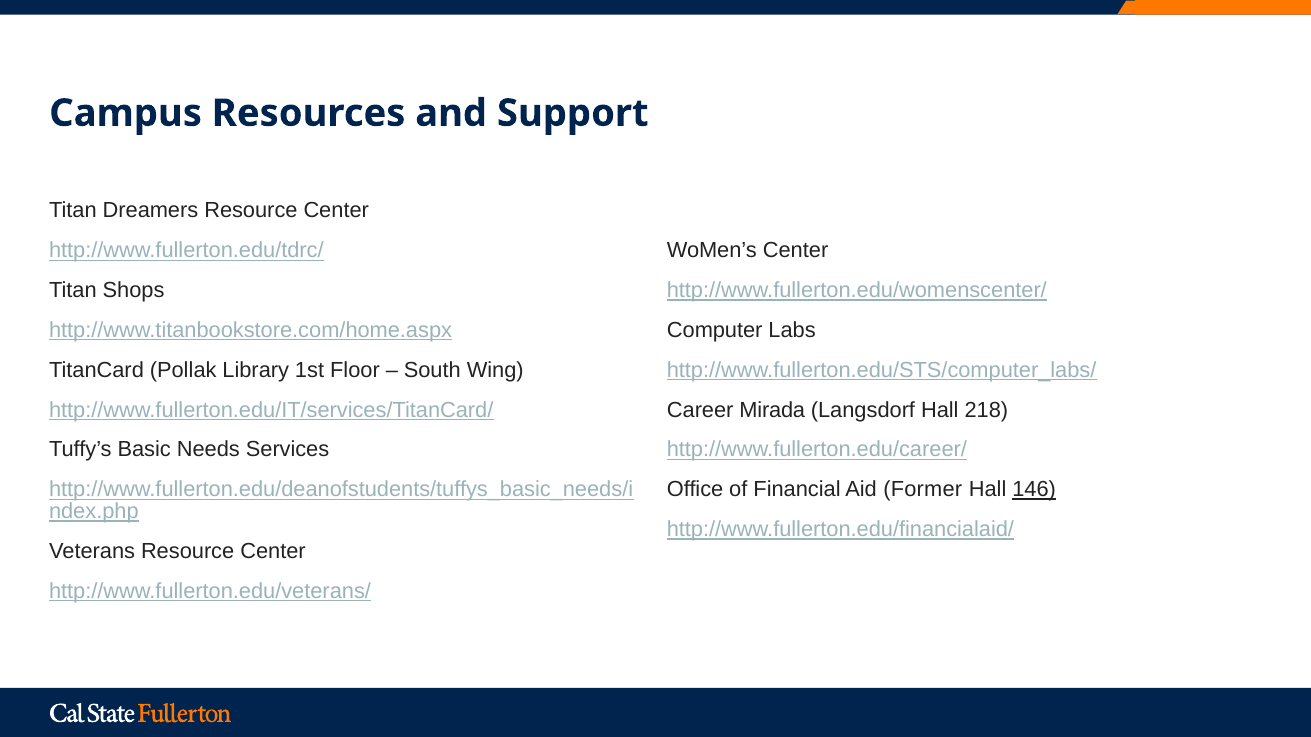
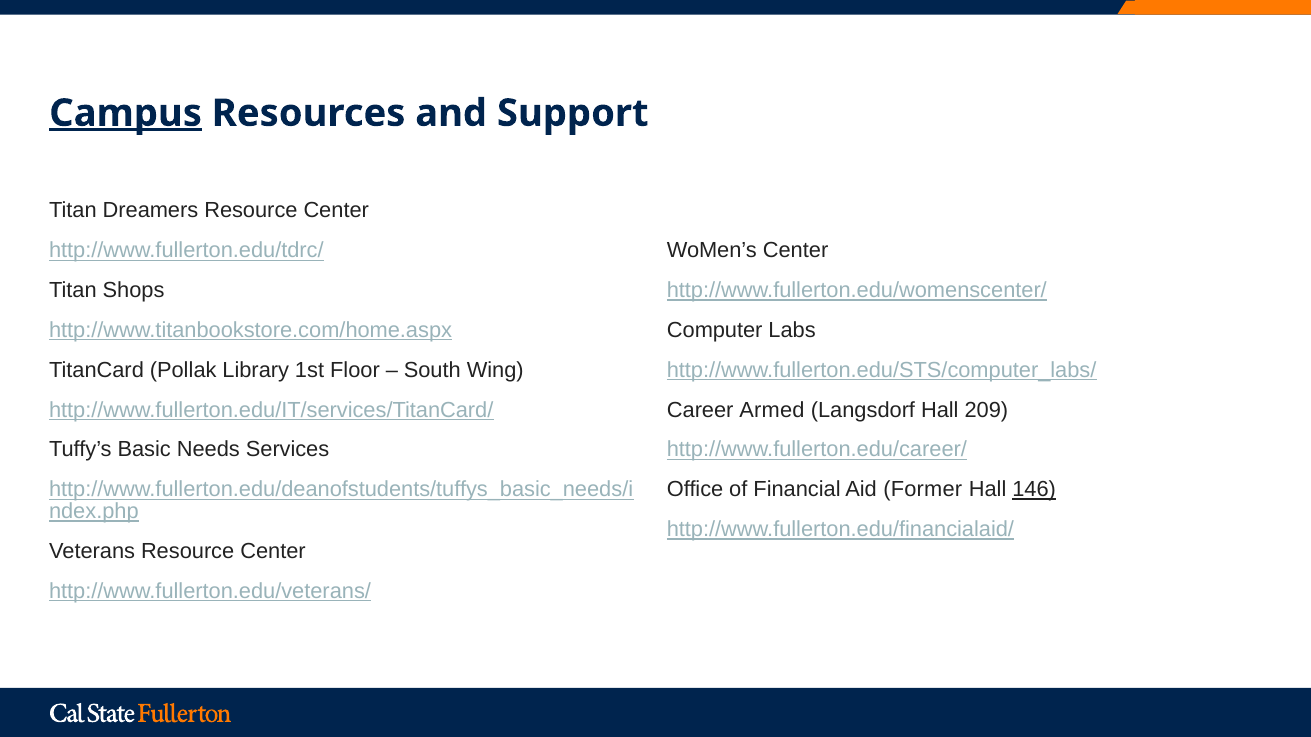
Campus underline: none -> present
Mirada: Mirada -> Armed
218: 218 -> 209
